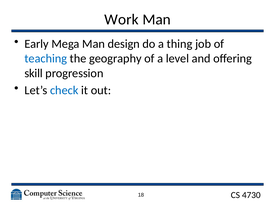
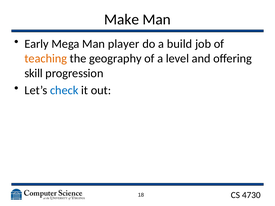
Work: Work -> Make
design: design -> player
thing: thing -> build
teaching colour: blue -> orange
